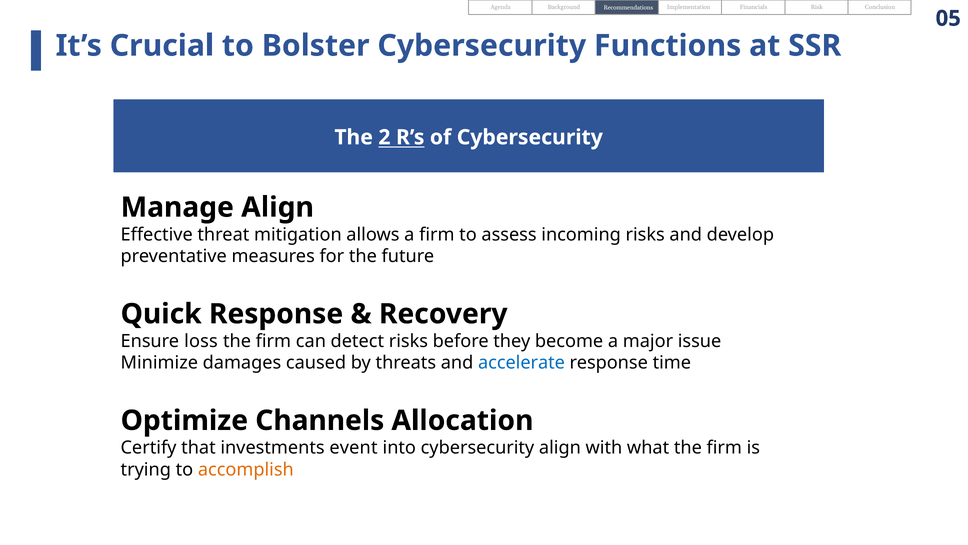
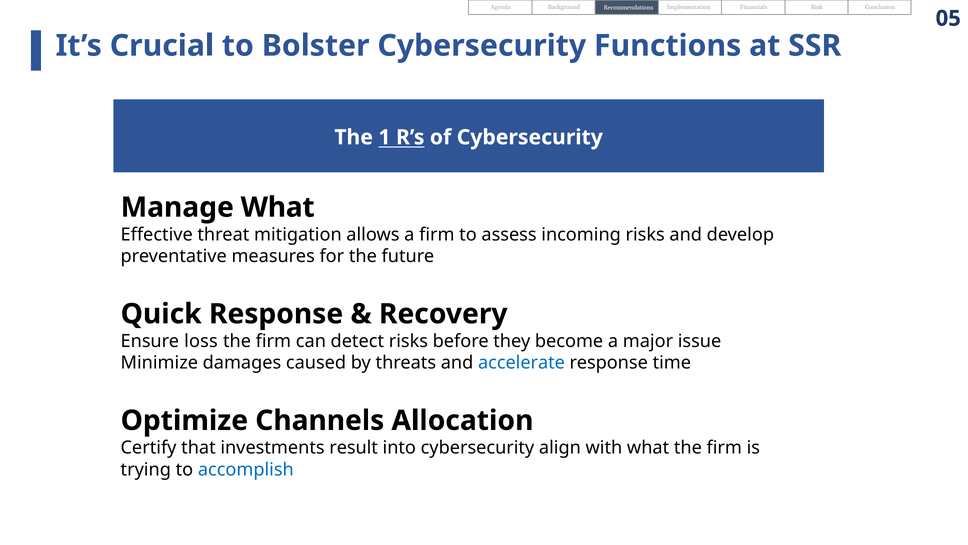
2: 2 -> 1
Manage Align: Align -> What
event: event -> result
accomplish colour: orange -> blue
